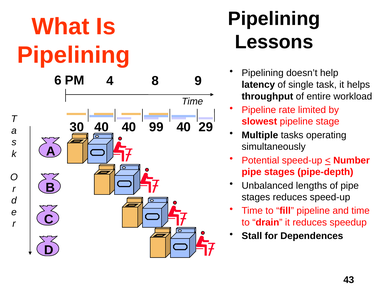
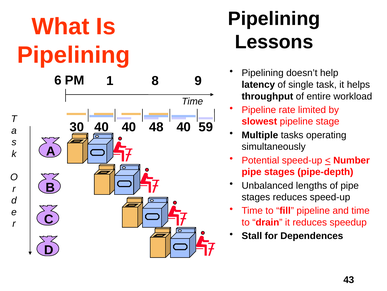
4: 4 -> 1
99: 99 -> 48
29: 29 -> 59
